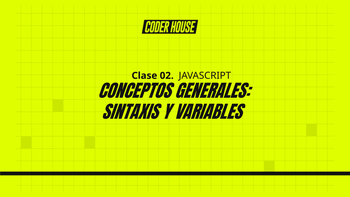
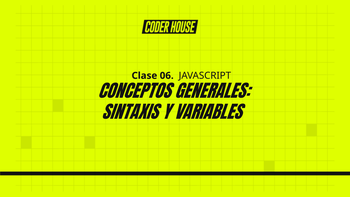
02: 02 -> 06
